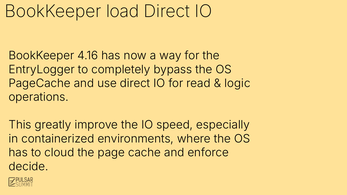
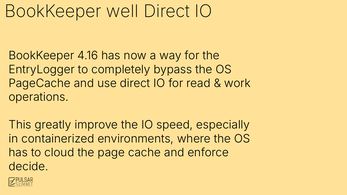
load: load -> well
logic: logic -> work
